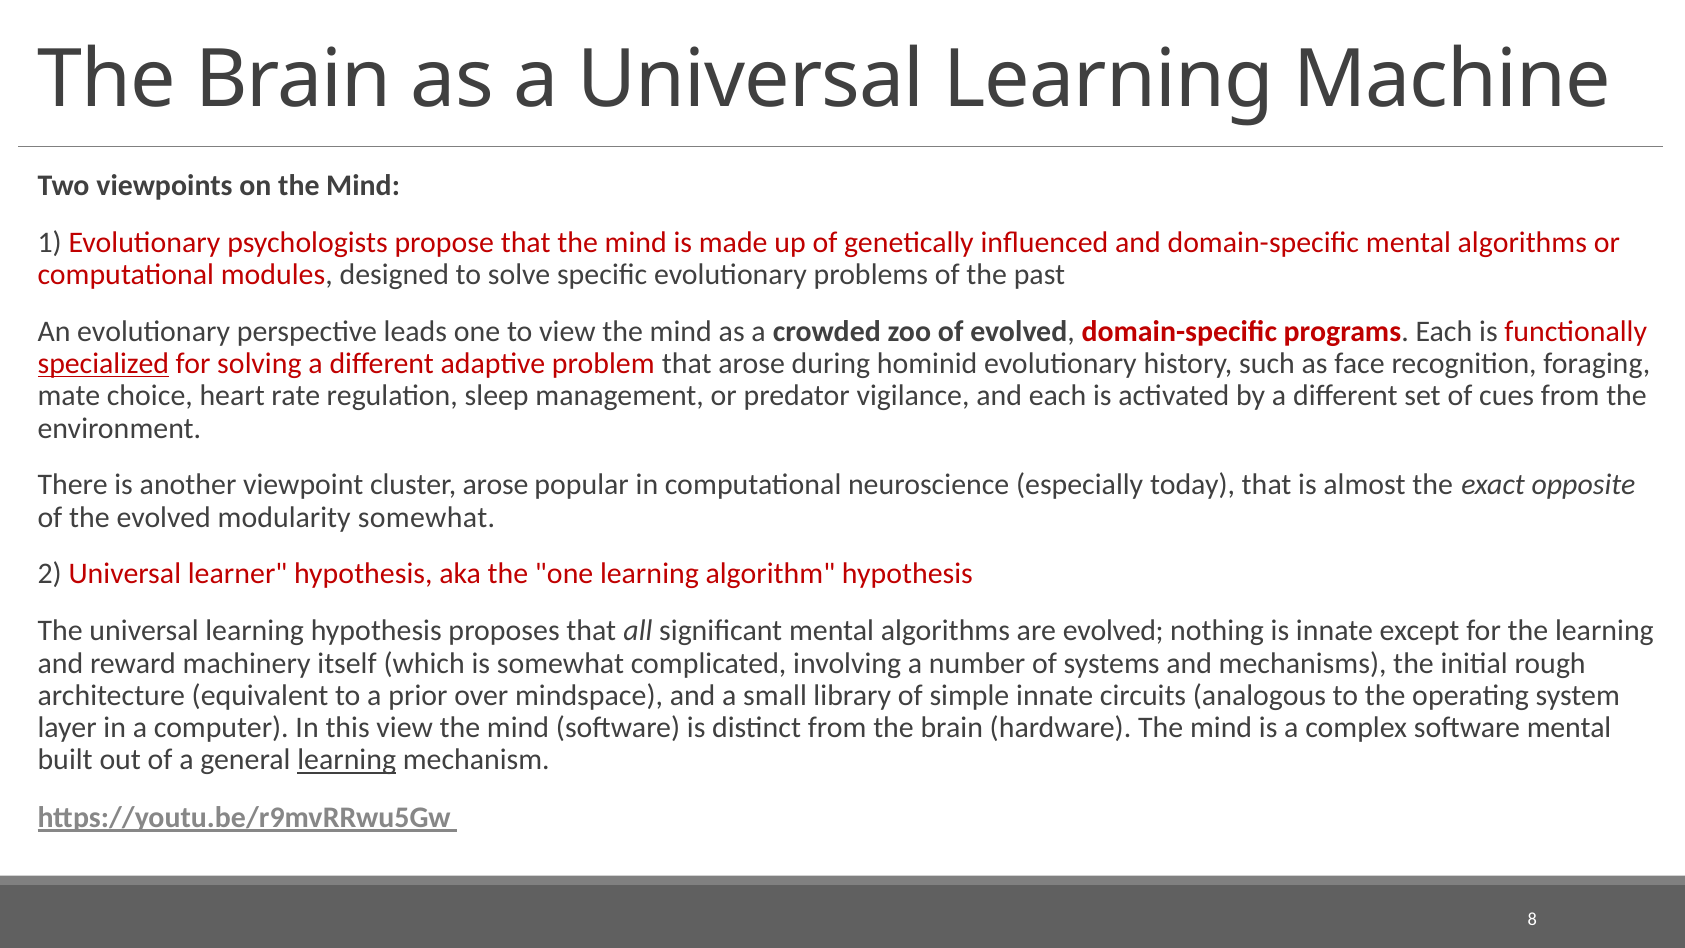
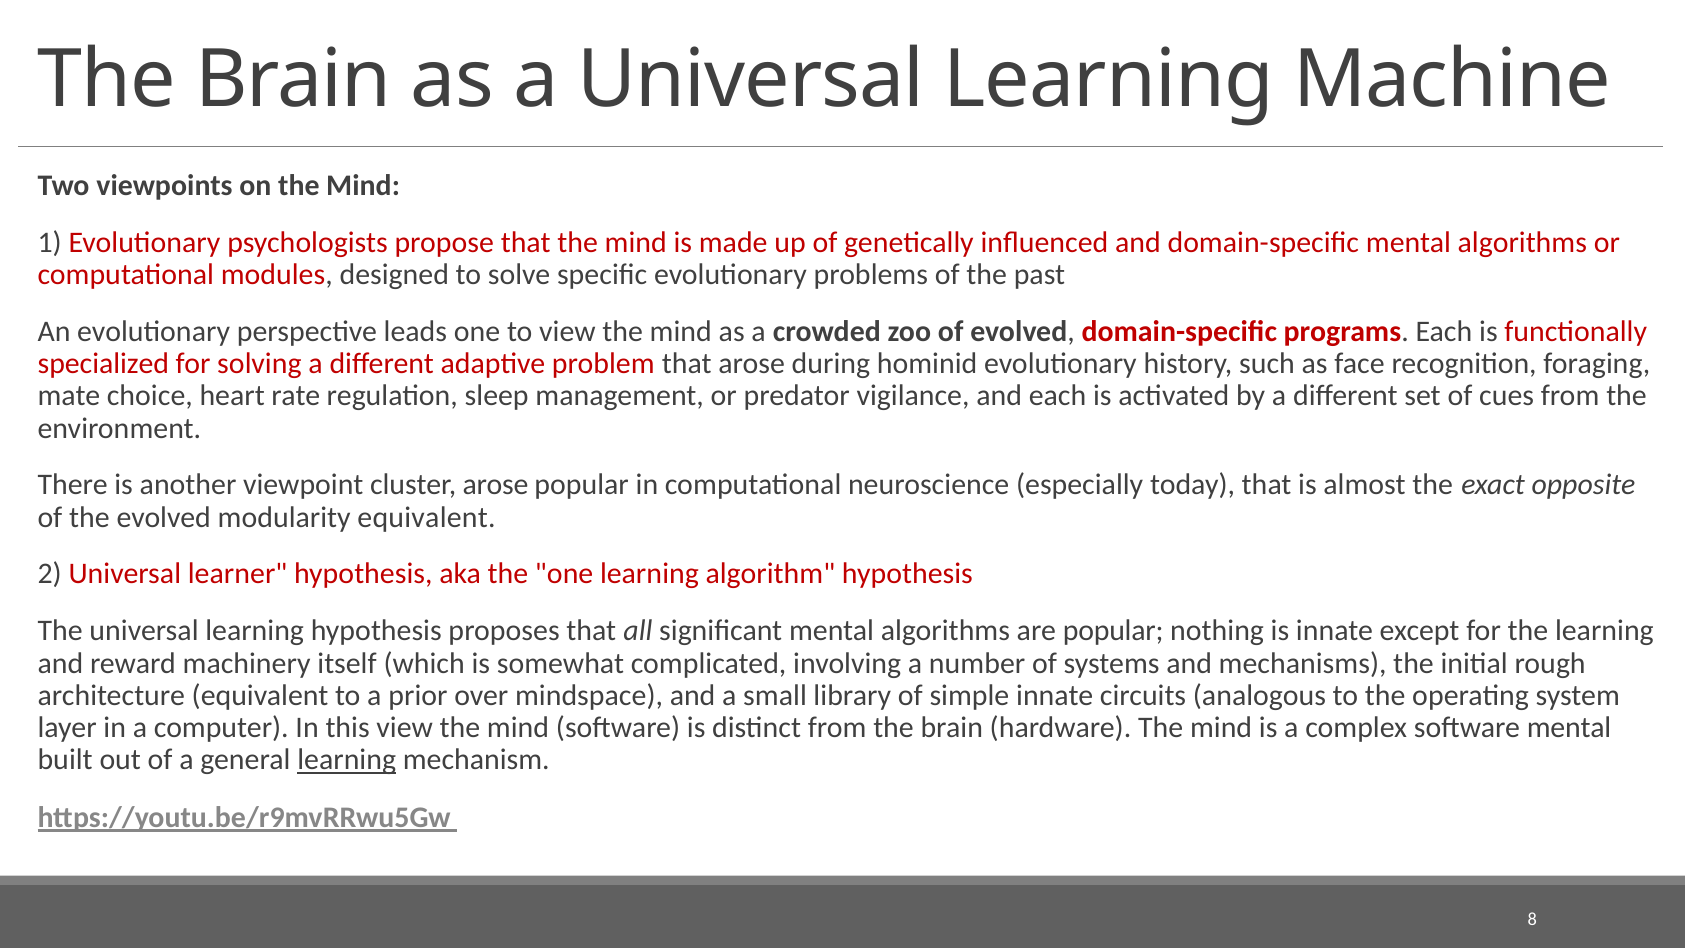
specialized underline: present -> none
modularity somewhat: somewhat -> equivalent
are evolved: evolved -> popular
